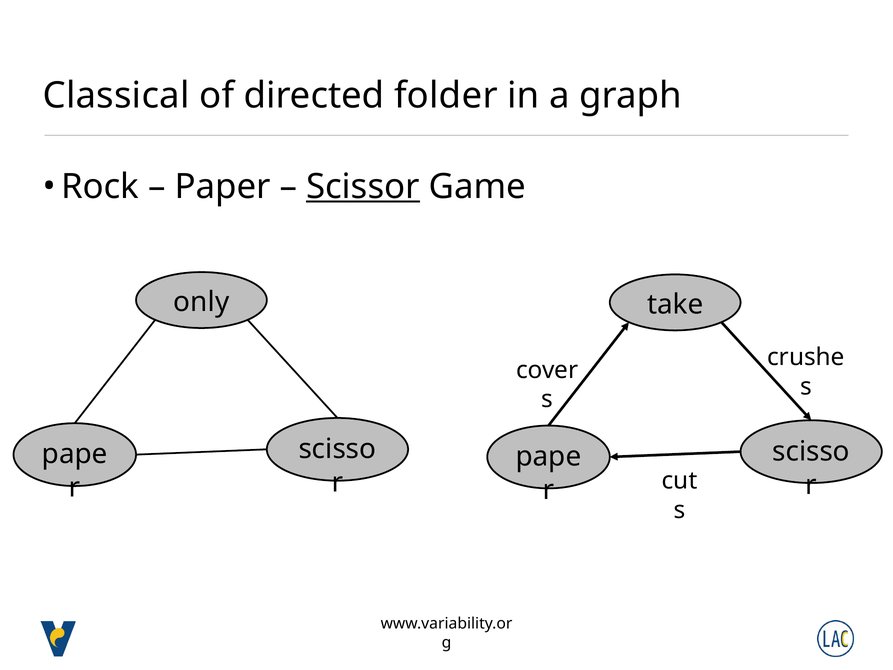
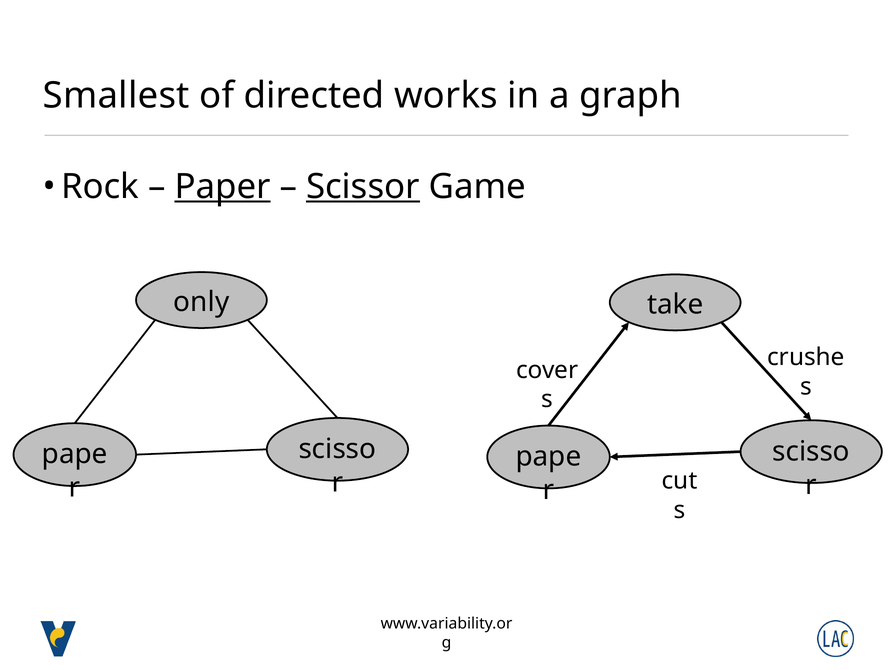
Classical: Classical -> Smallest
folder: folder -> works
Paper underline: none -> present
